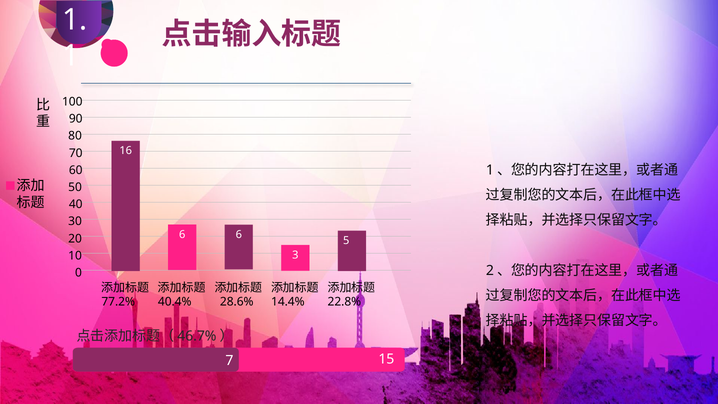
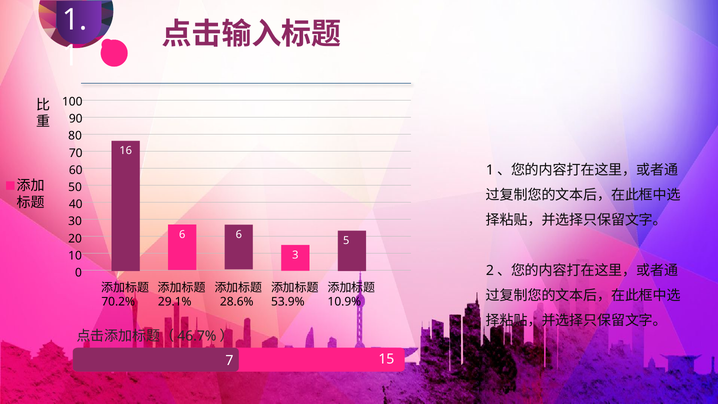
77.2%: 77.2% -> 70.2%
40.4%: 40.4% -> 29.1%
14.4%: 14.4% -> 53.9%
22.8%: 22.8% -> 10.9%
